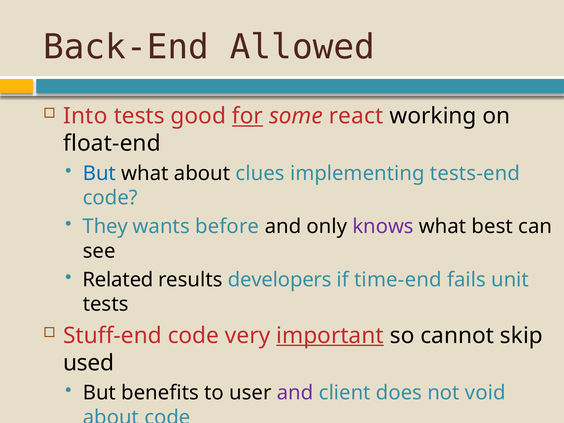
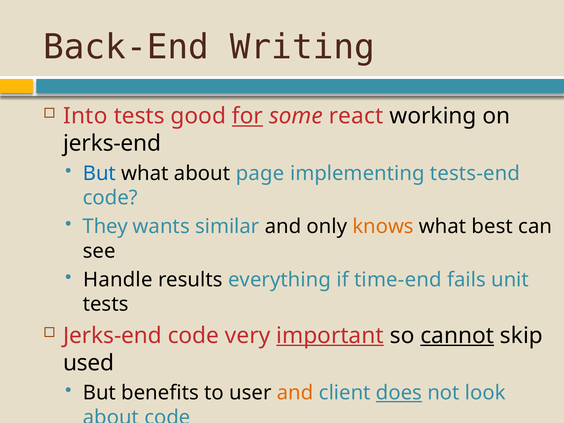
Allowed: Allowed -> Writing
float-end at (112, 143): float-end -> jerks-end
clues: clues -> page
before: before -> similar
knows colour: purple -> orange
Related: Related -> Handle
developers: developers -> everything
Stuff-end at (112, 336): Stuff-end -> Jerks-end
cannot underline: none -> present
and at (295, 393) colour: purple -> orange
does underline: none -> present
void: void -> look
